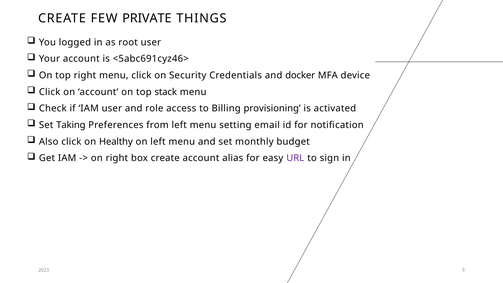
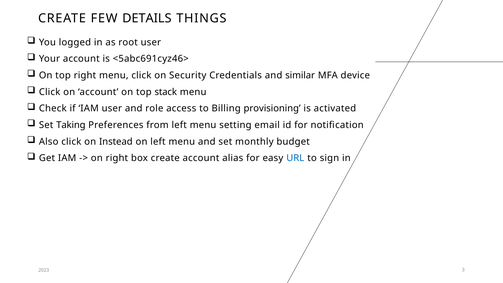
PRIVATE: PRIVATE -> DETAILS
docker: docker -> similar
Healthy: Healthy -> Instead
URL colour: purple -> blue
